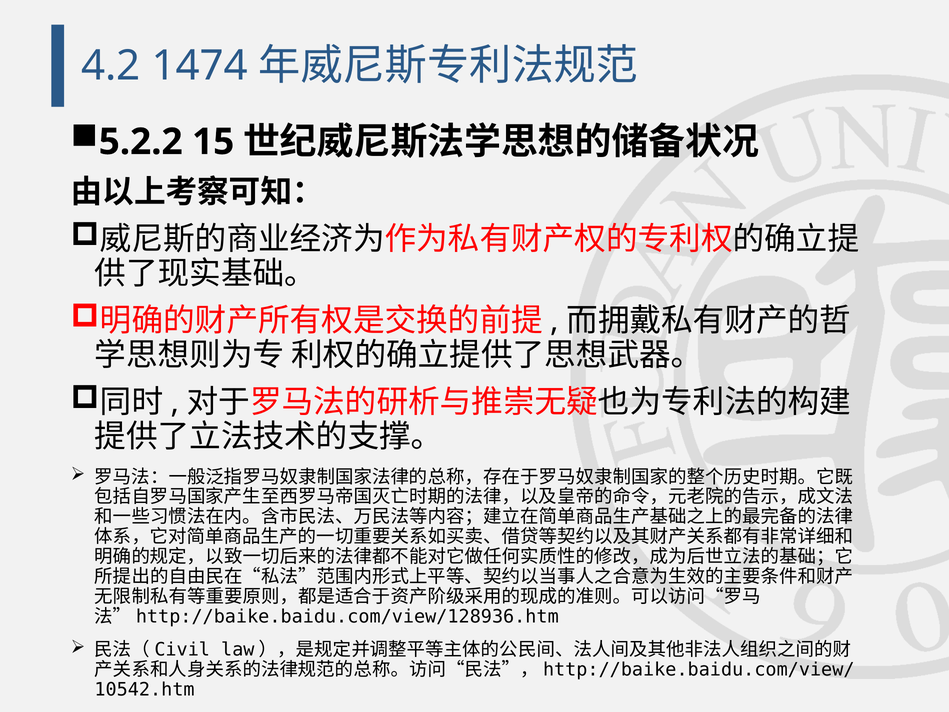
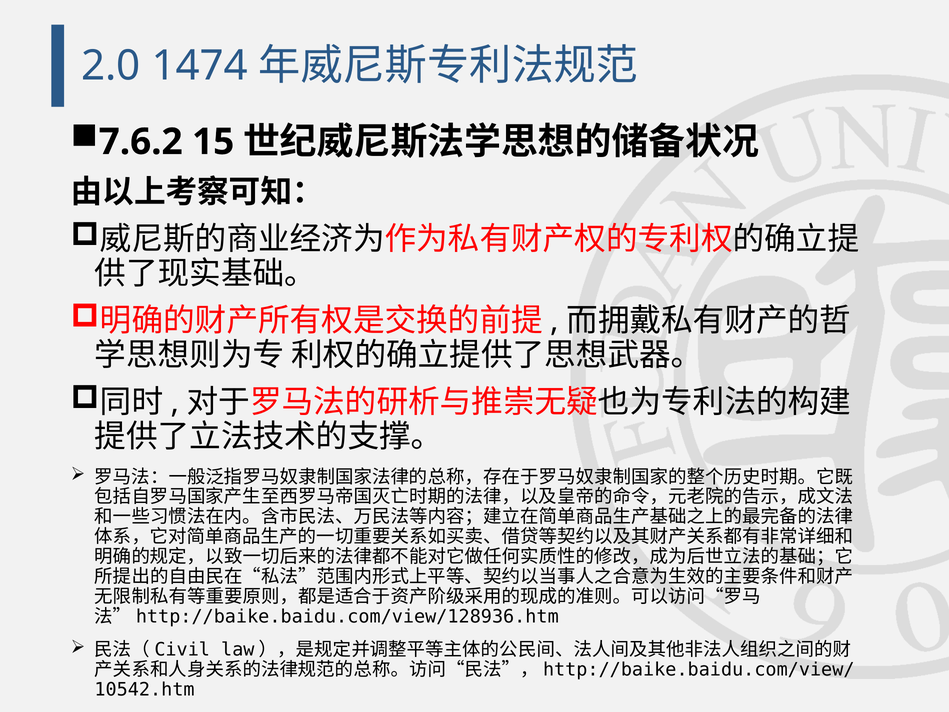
4.2: 4.2 -> 2.0
5.2.2: 5.2.2 -> 7.6.2
